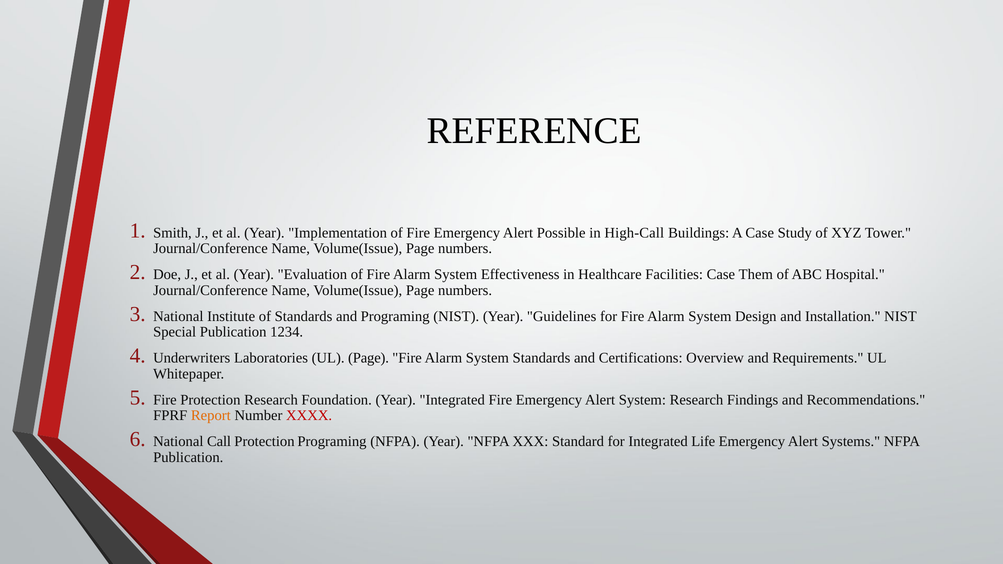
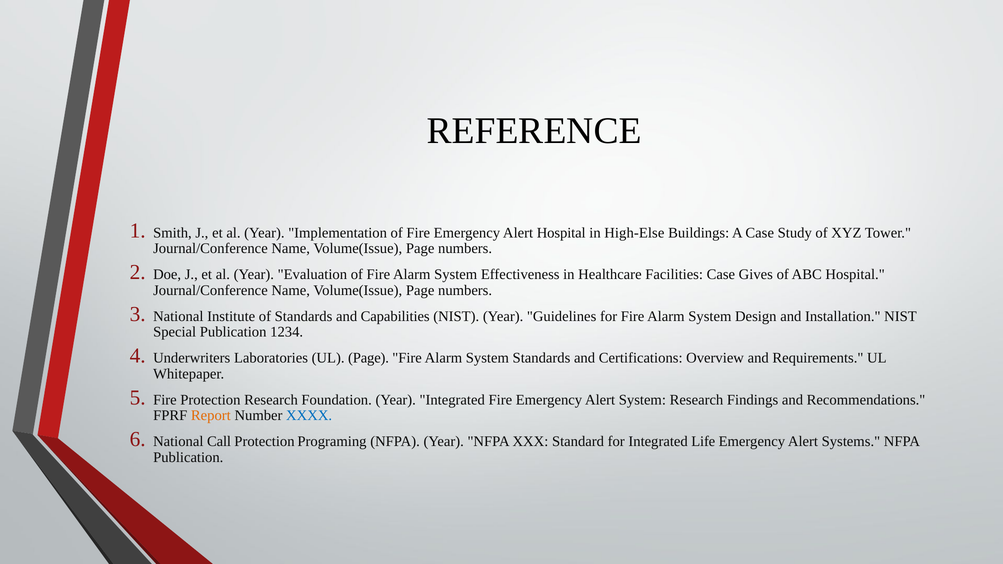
Alert Possible: Possible -> Hospital
High-Call: High-Call -> High-Else
Them: Them -> Gives
and Programing: Programing -> Capabilities
XXXX colour: red -> blue
